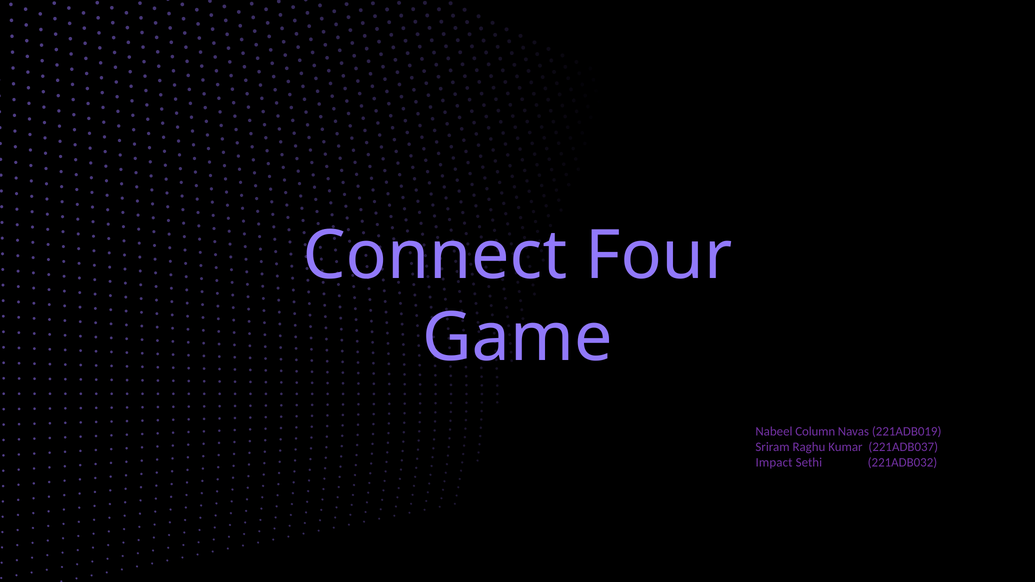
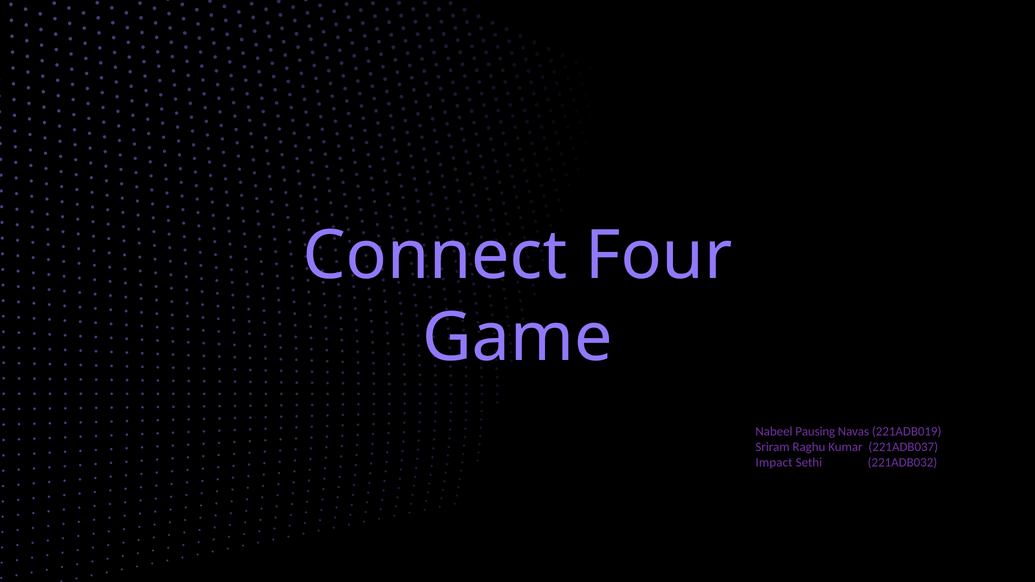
Column: Column -> Pausing
